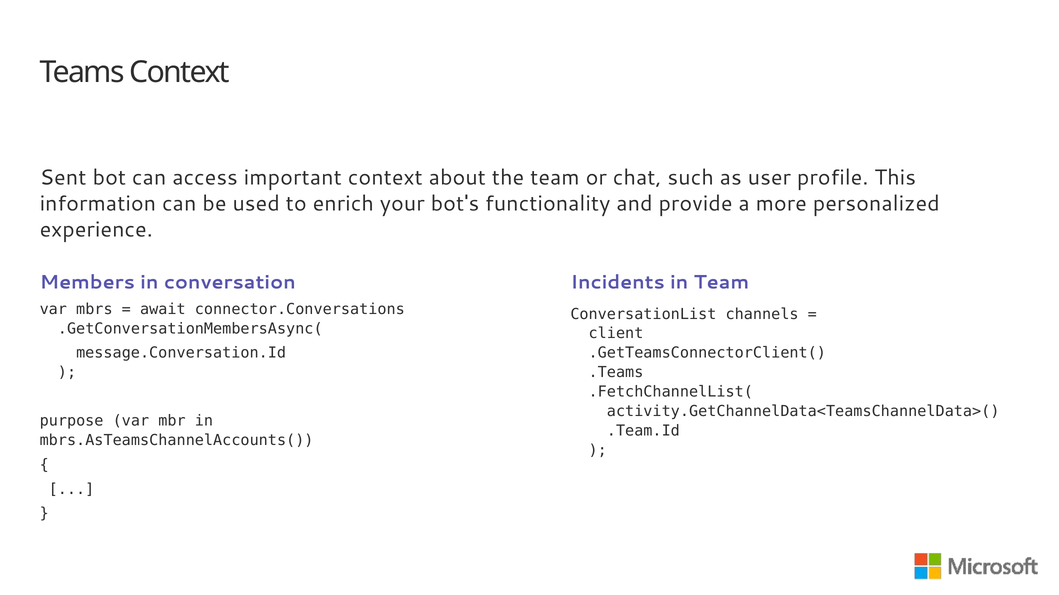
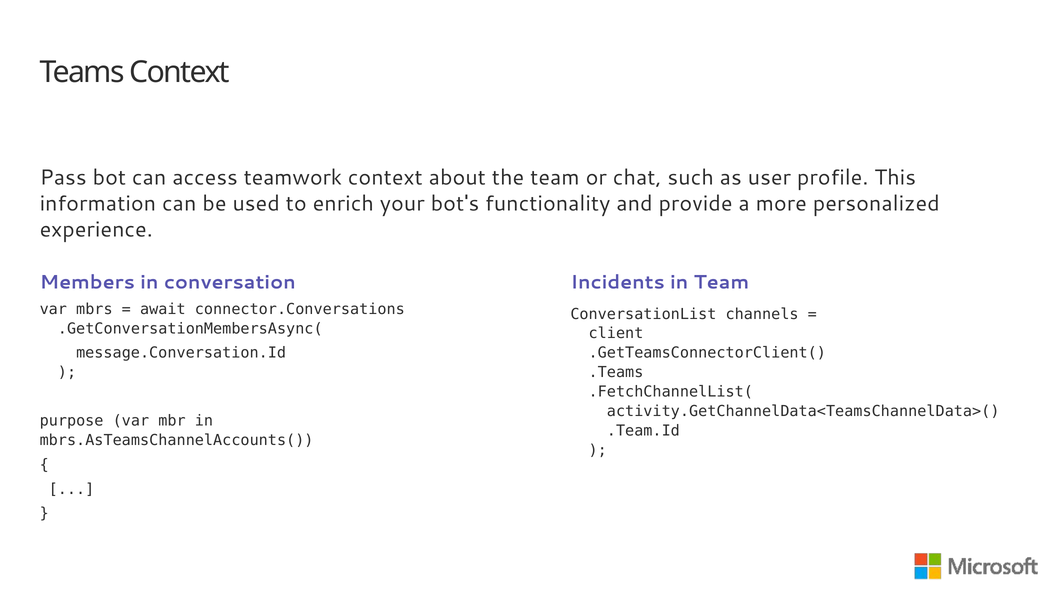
Sent: Sent -> Pass
important: important -> teamwork
